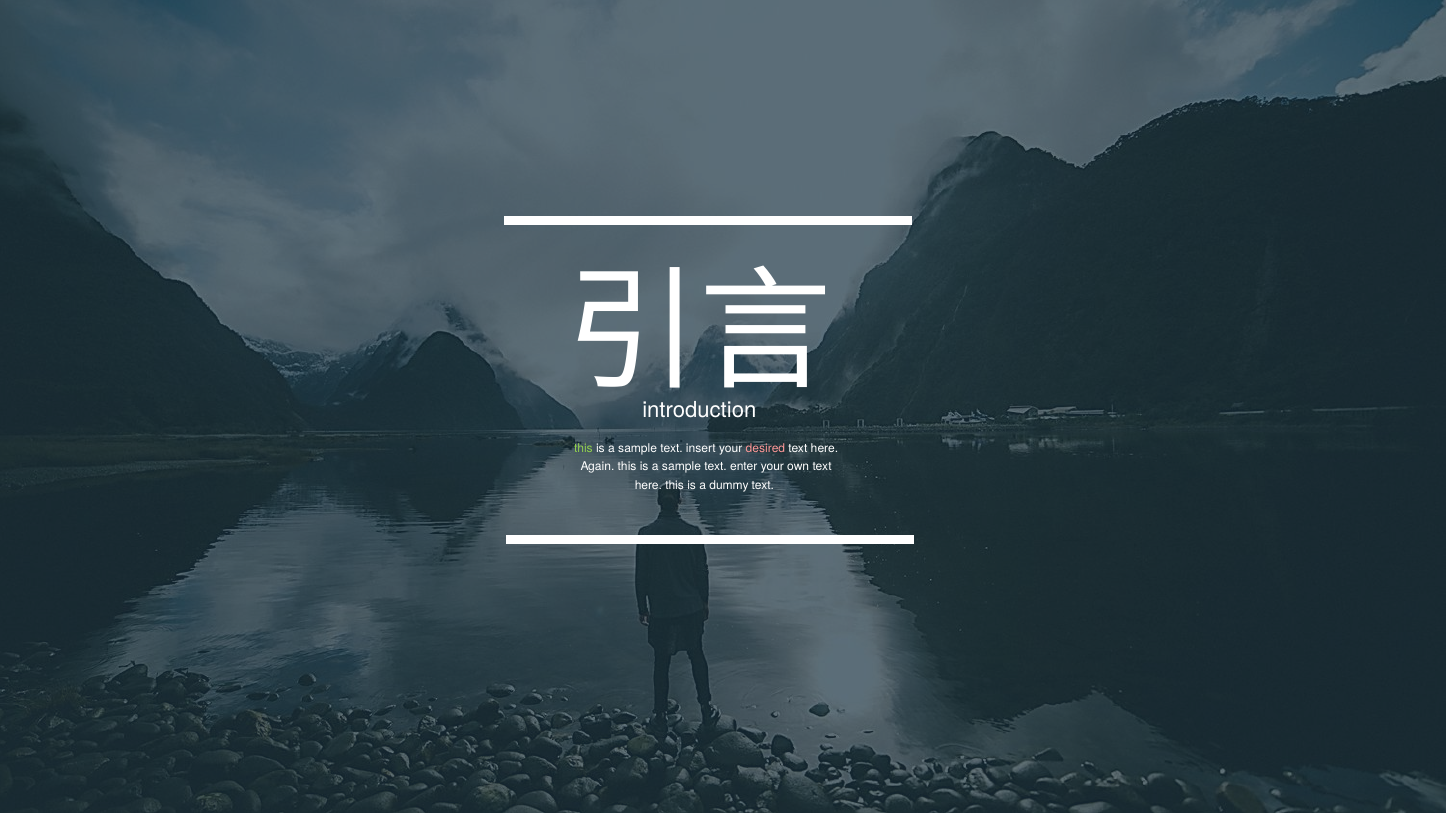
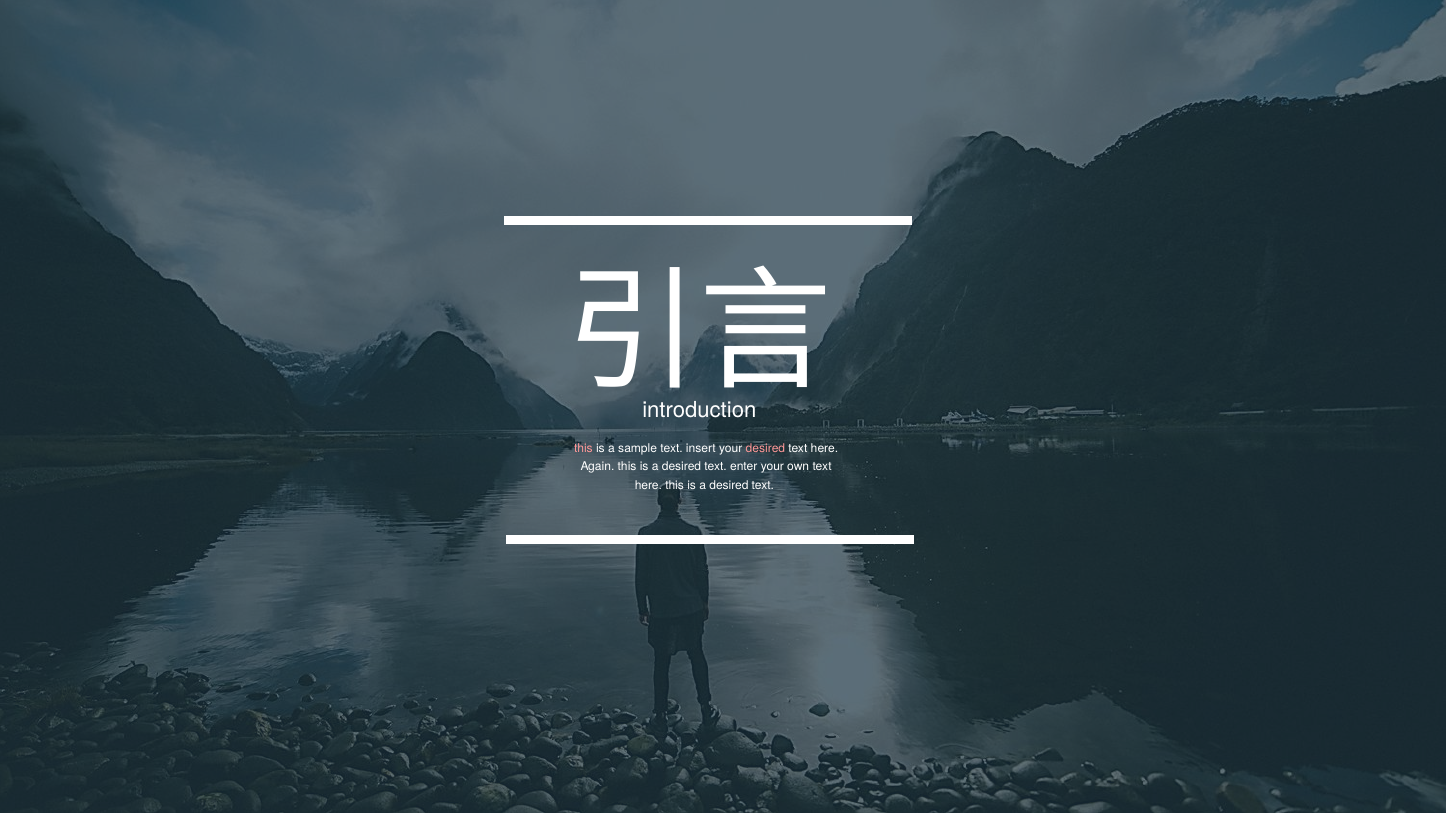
this at (583, 449) colour: light green -> pink
sample at (681, 467): sample -> desired
dummy at (729, 485): dummy -> desired
